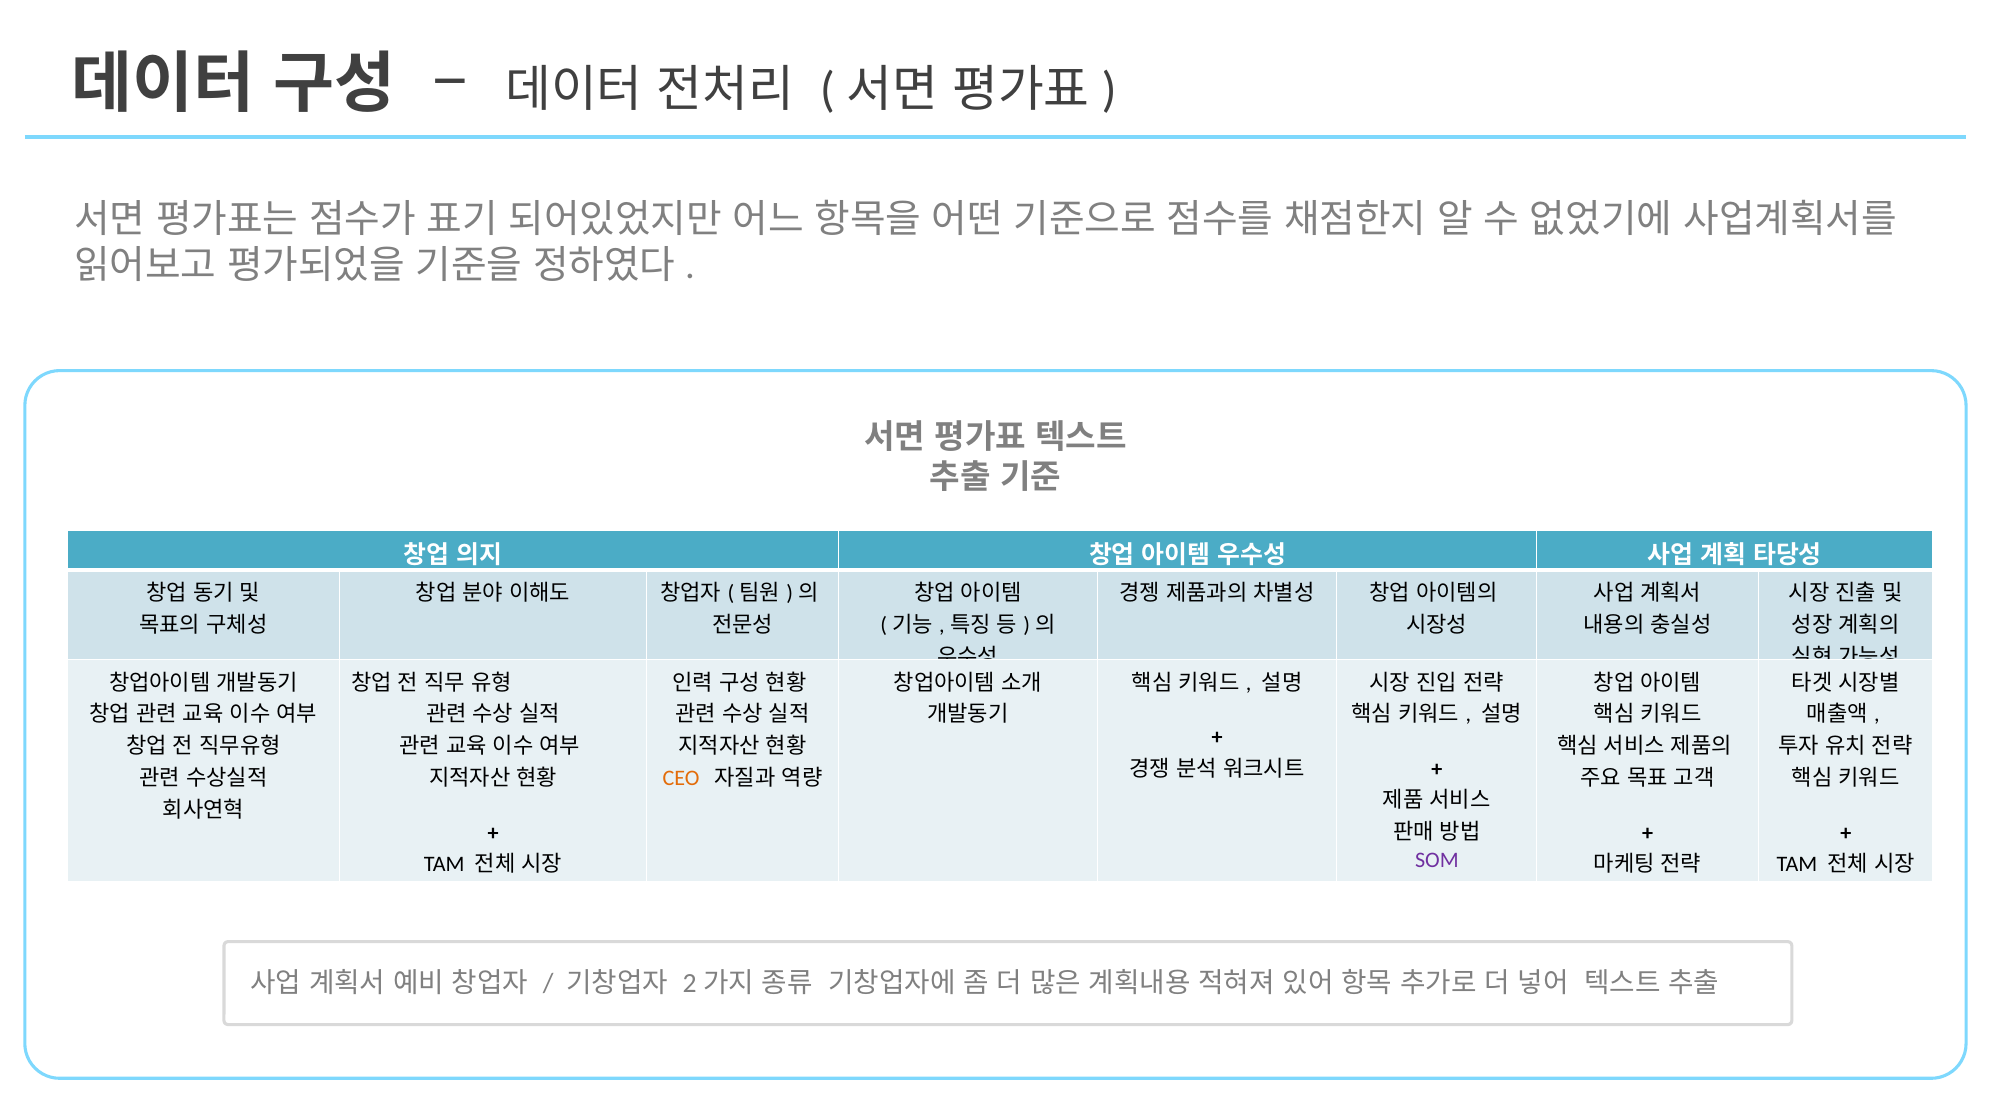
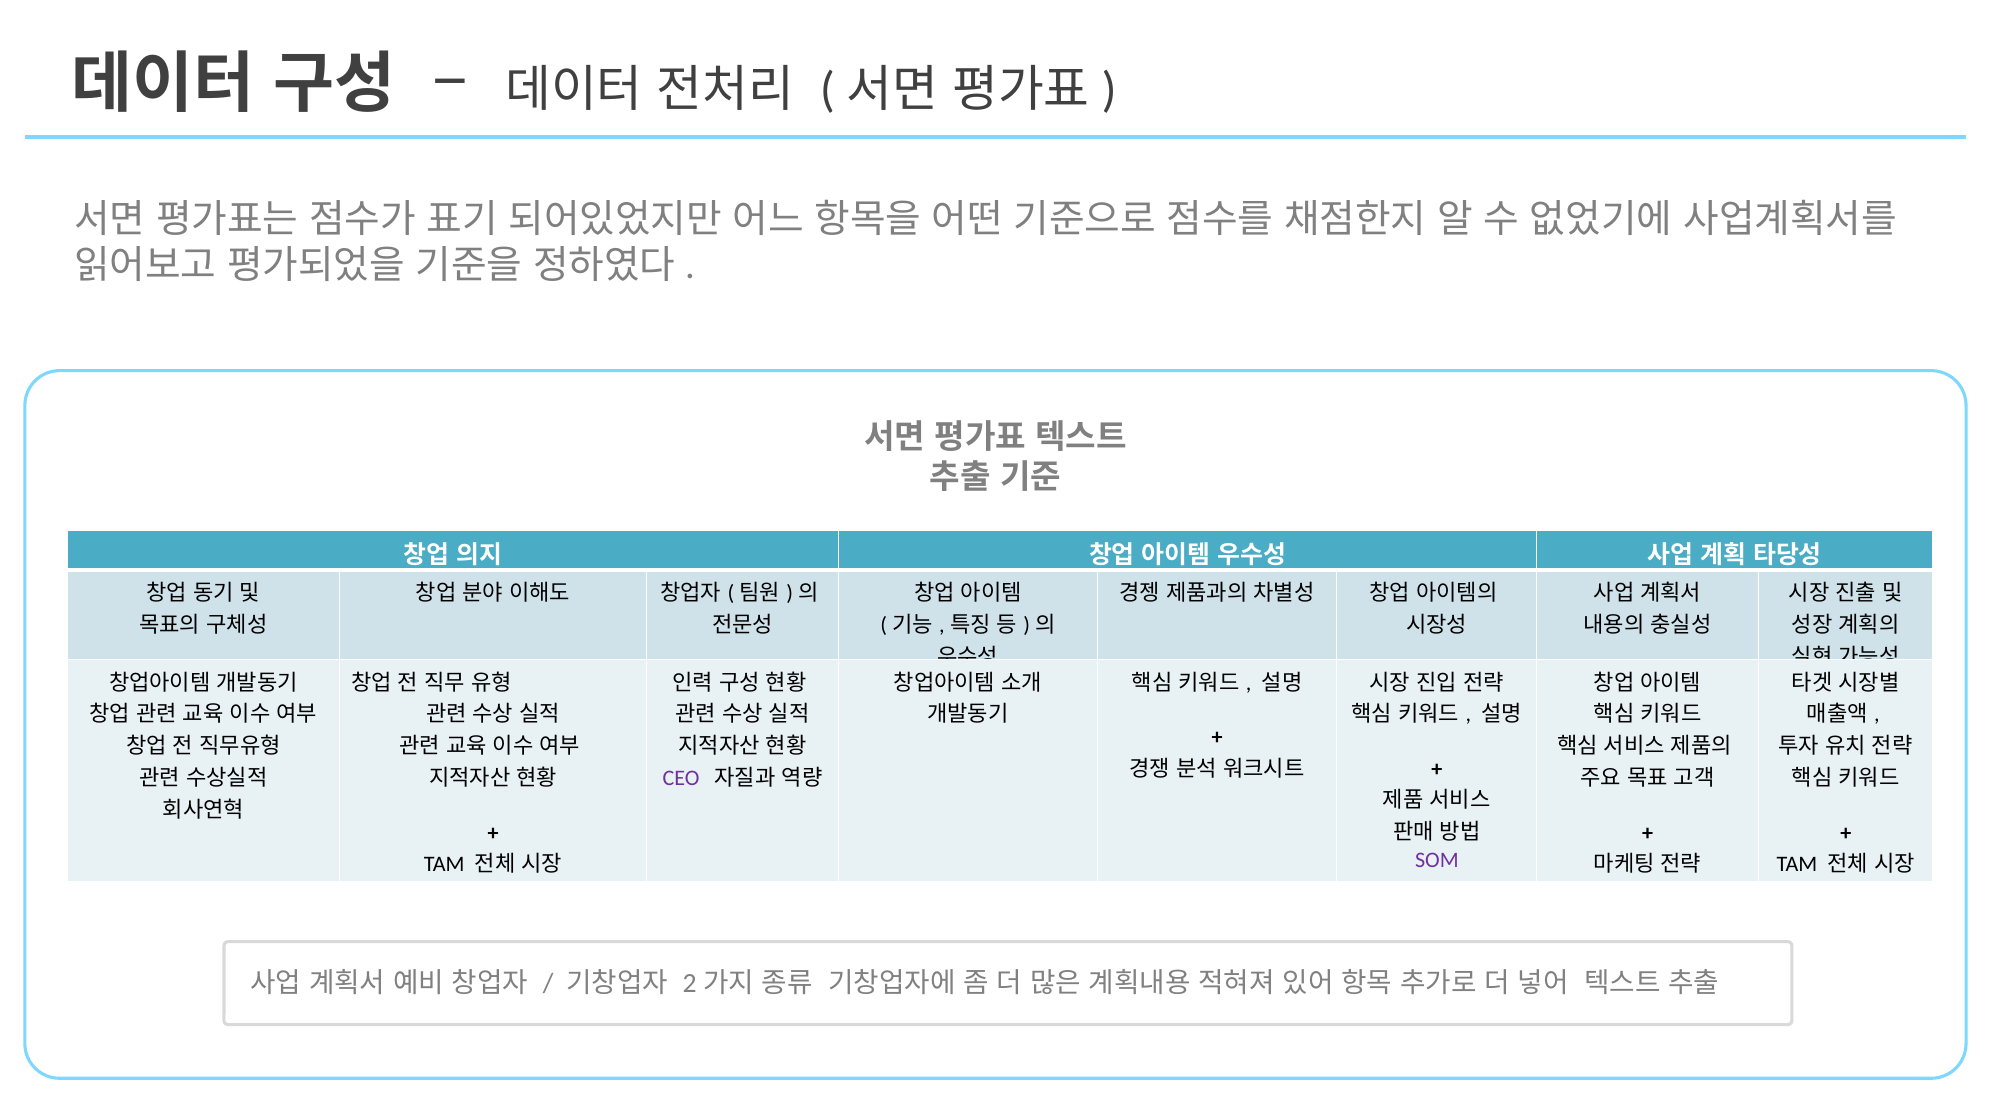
CEO colour: orange -> purple
